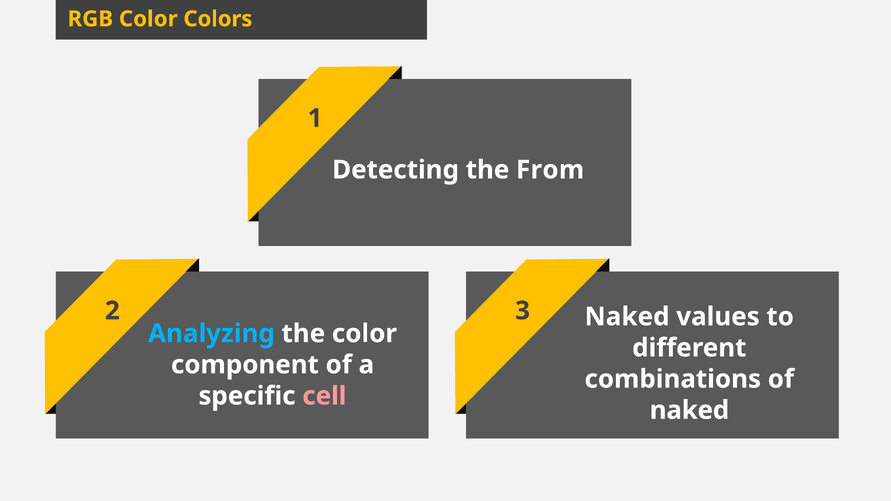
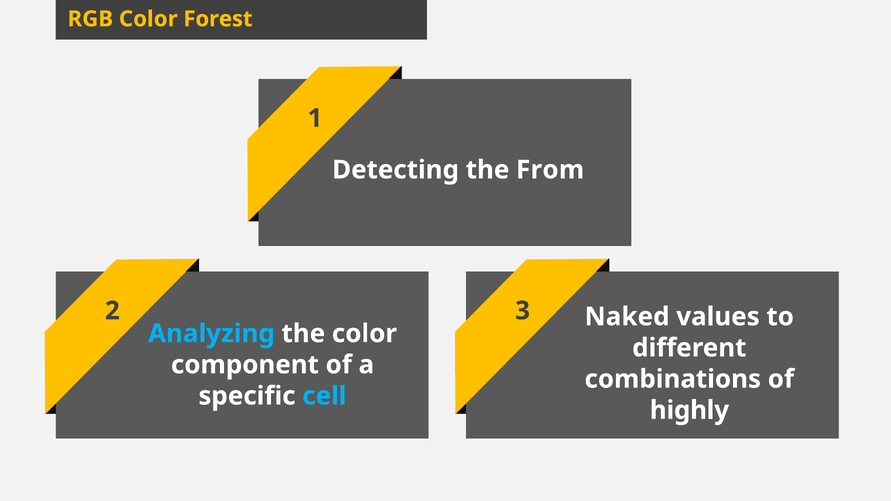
Colors: Colors -> Forest
cell colour: pink -> light blue
naked at (689, 410): naked -> highly
